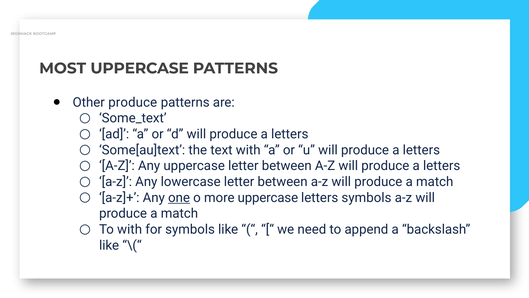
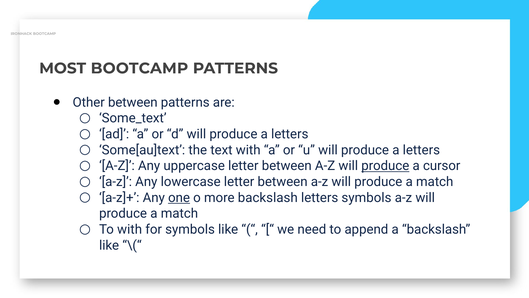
MOST UPPERCASE: UPPERCASE -> BOOTCAMP
Other produce: produce -> between
produce at (385, 166) underline: none -> present
letters at (442, 166): letters -> cursor
more uppercase: uppercase -> backslash
